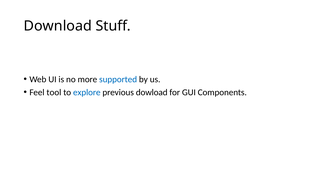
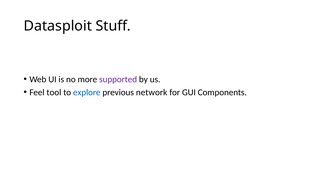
Download: Download -> Datasploit
supported colour: blue -> purple
dowload: dowload -> network
